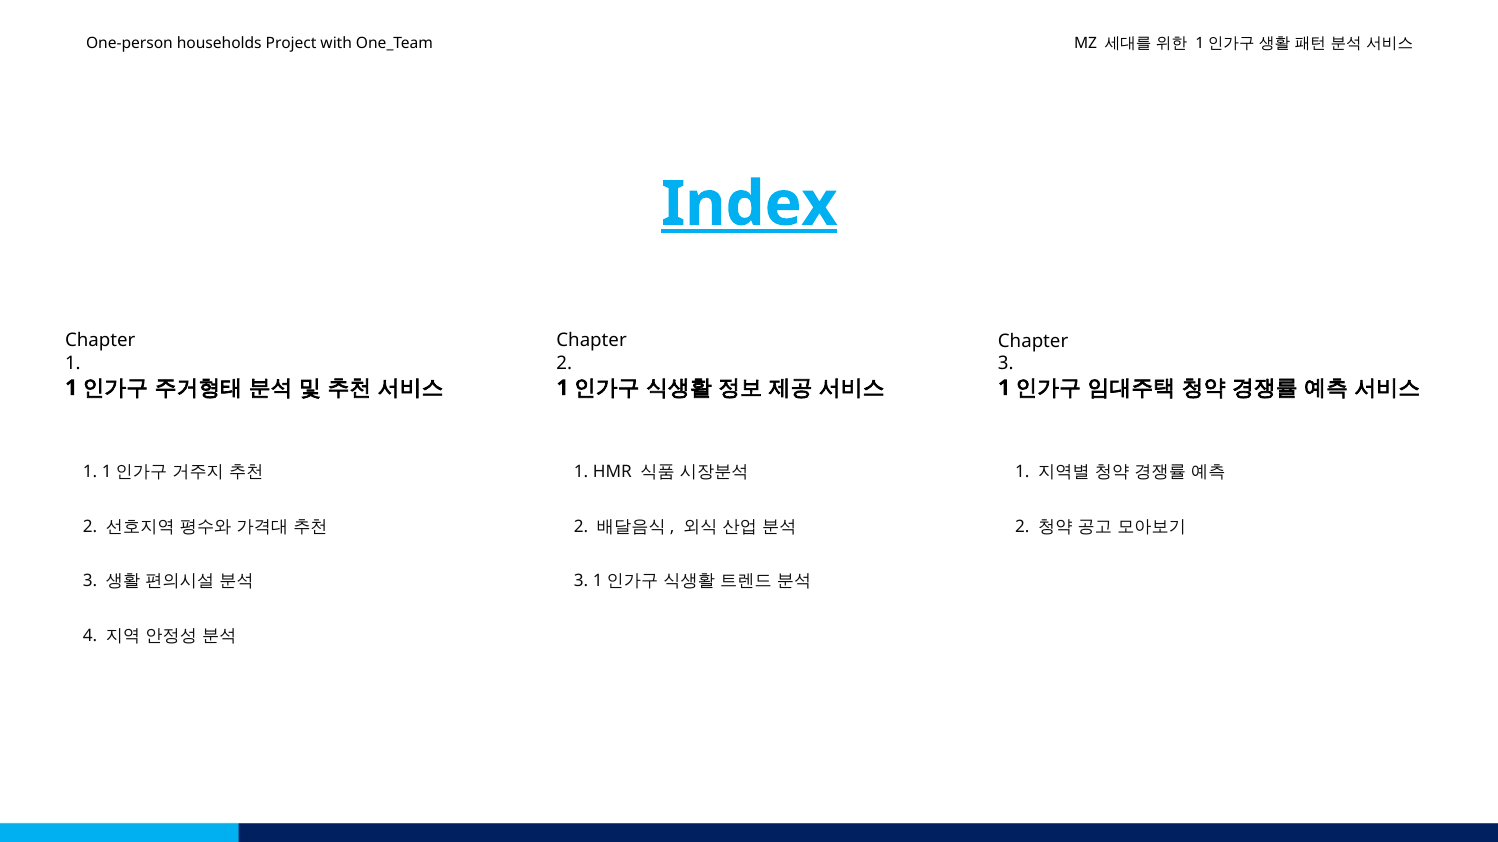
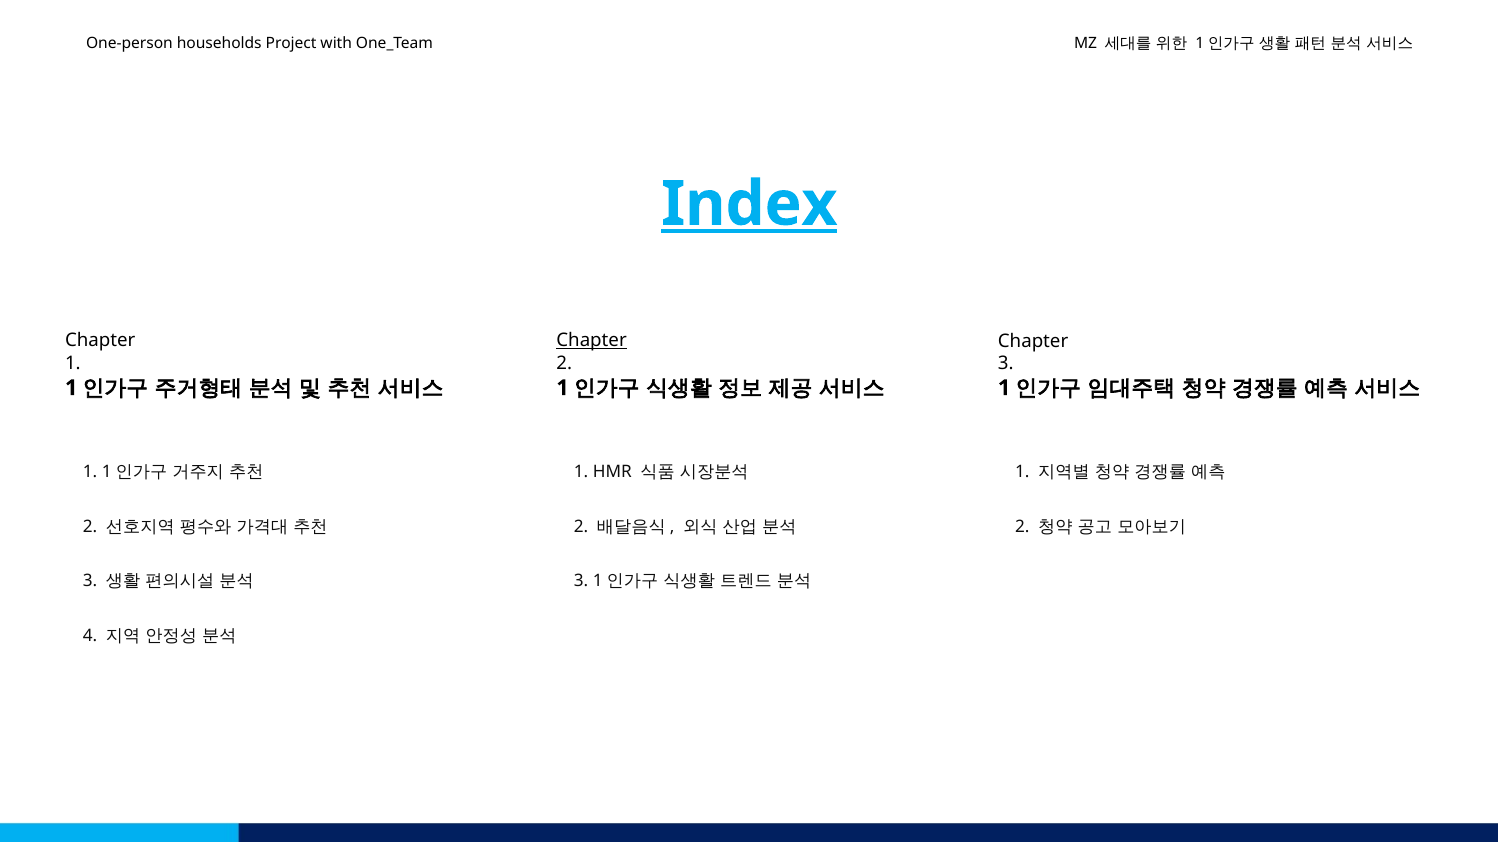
Chapter at (592, 341) underline: none -> present
